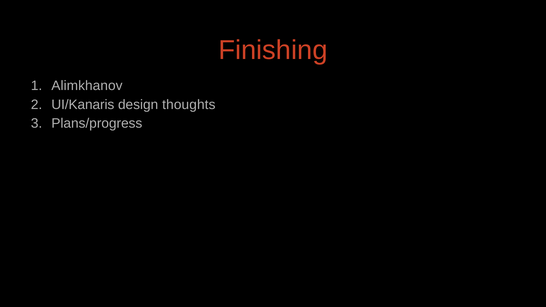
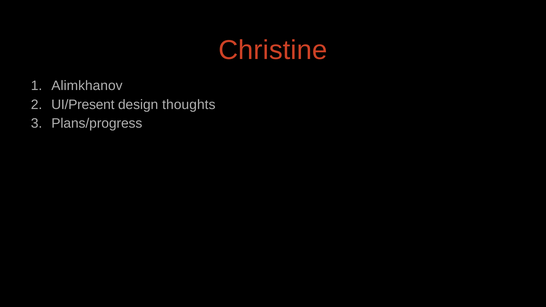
Finishing: Finishing -> Christine
UI/Kanaris: UI/Kanaris -> UI/Present
